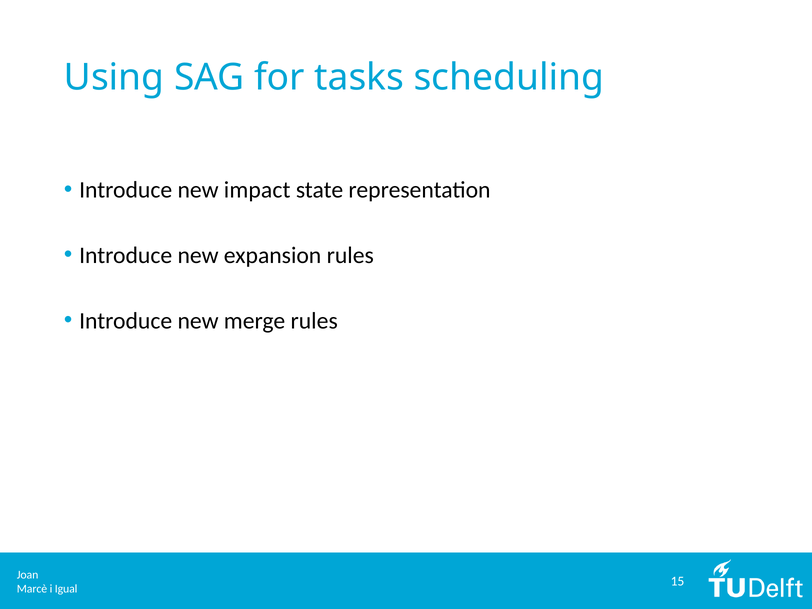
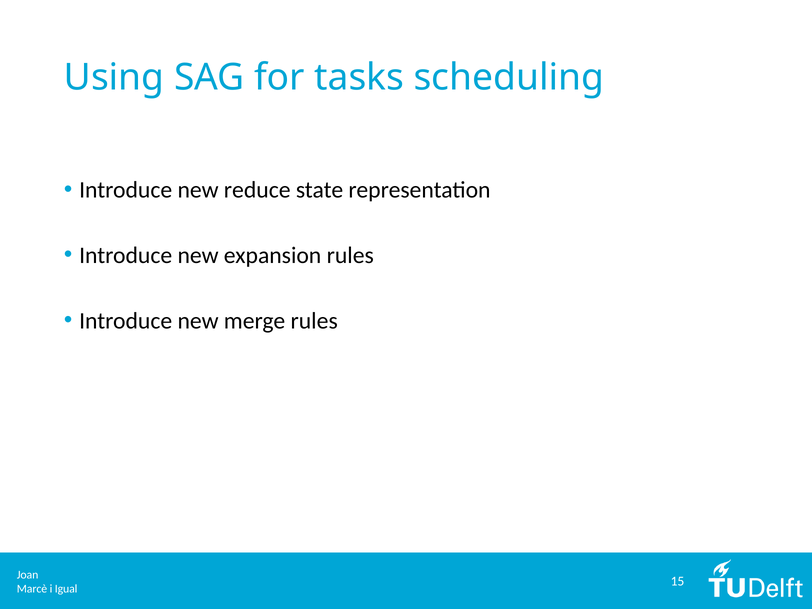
impact: impact -> reduce
